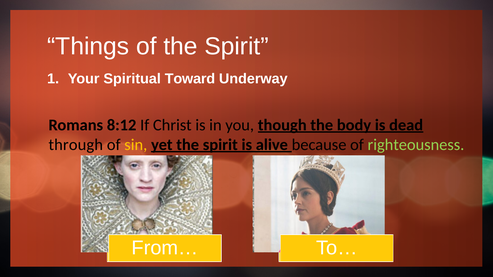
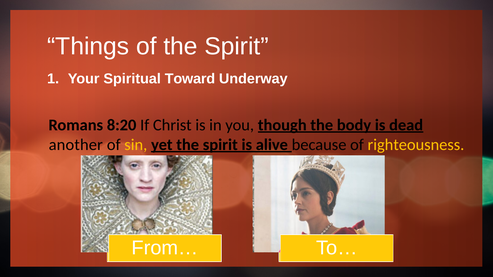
8:12: 8:12 -> 8:20
through: through -> another
righteousness colour: light green -> yellow
